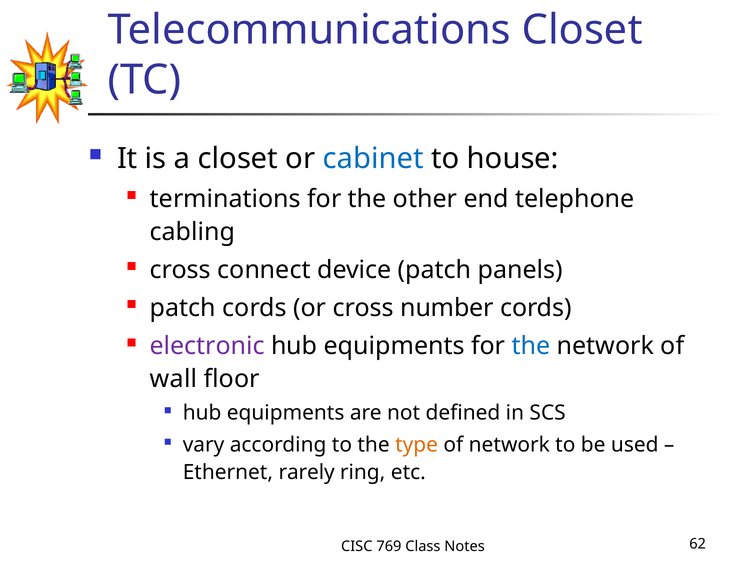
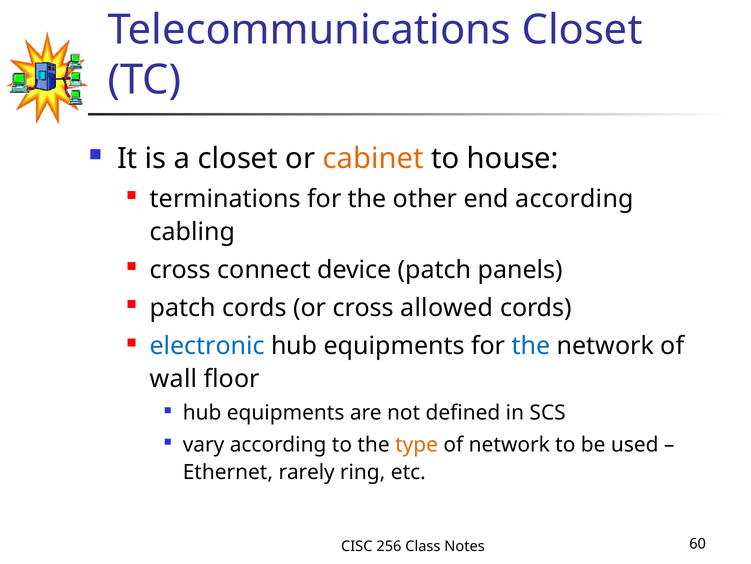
cabinet colour: blue -> orange
end telephone: telephone -> according
number: number -> allowed
electronic colour: purple -> blue
769: 769 -> 256
62: 62 -> 60
